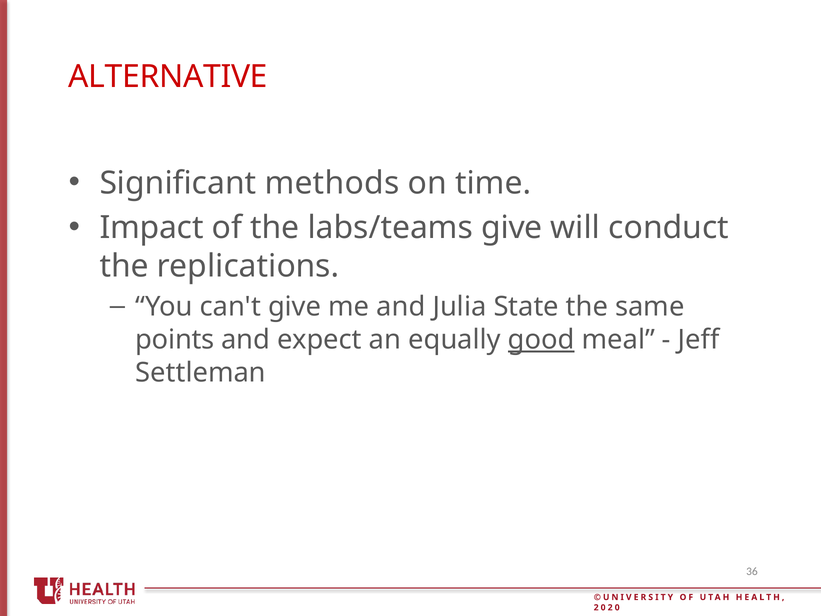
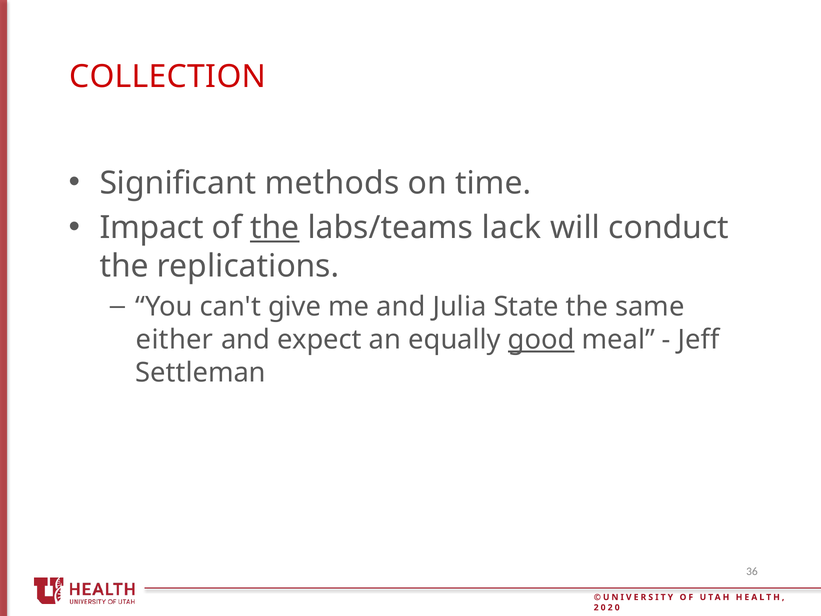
ALTERNATIVE: ALTERNATIVE -> COLLECTION
the at (275, 228) underline: none -> present
labs/teams give: give -> lack
points: points -> either
